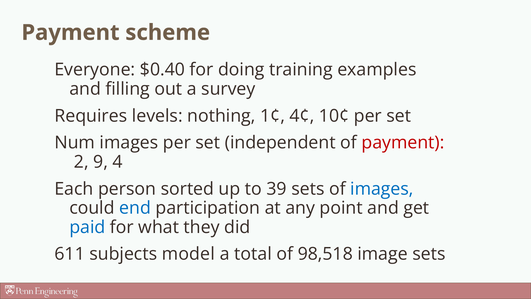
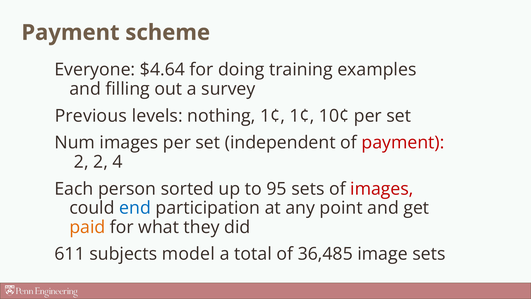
$0.40: $0.40 -> $4.64
Requires: Requires -> Previous
1¢ 4¢: 4¢ -> 1¢
2 9: 9 -> 2
39: 39 -> 95
images at (382, 189) colour: blue -> red
paid colour: blue -> orange
98,518: 98,518 -> 36,485
